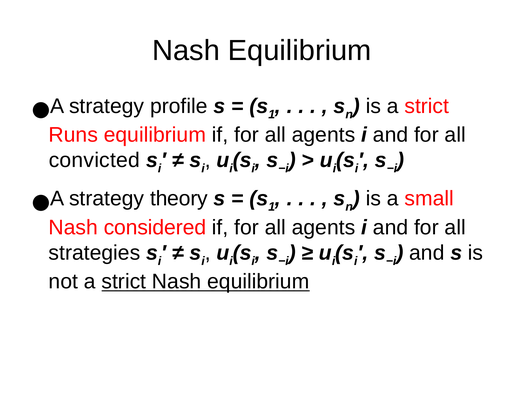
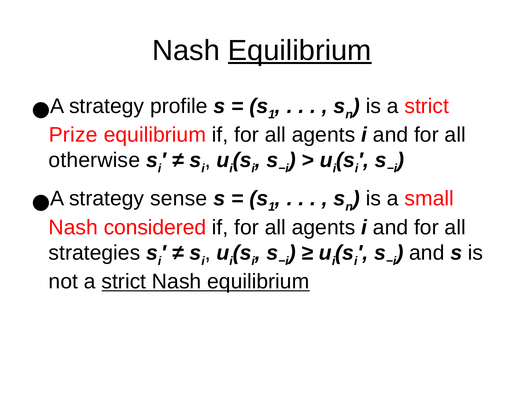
Equilibrium at (300, 50) underline: none -> present
Runs: Runs -> Prize
convicted: convicted -> otherwise
theory: theory -> sense
